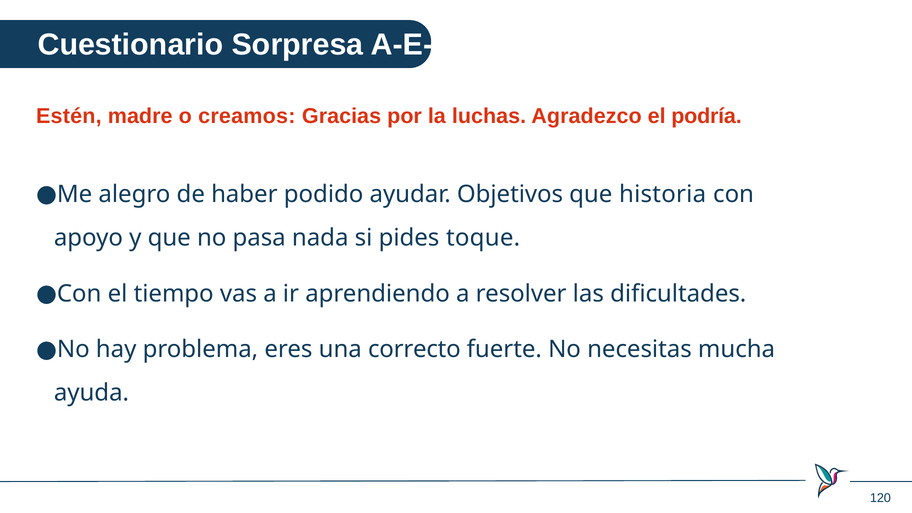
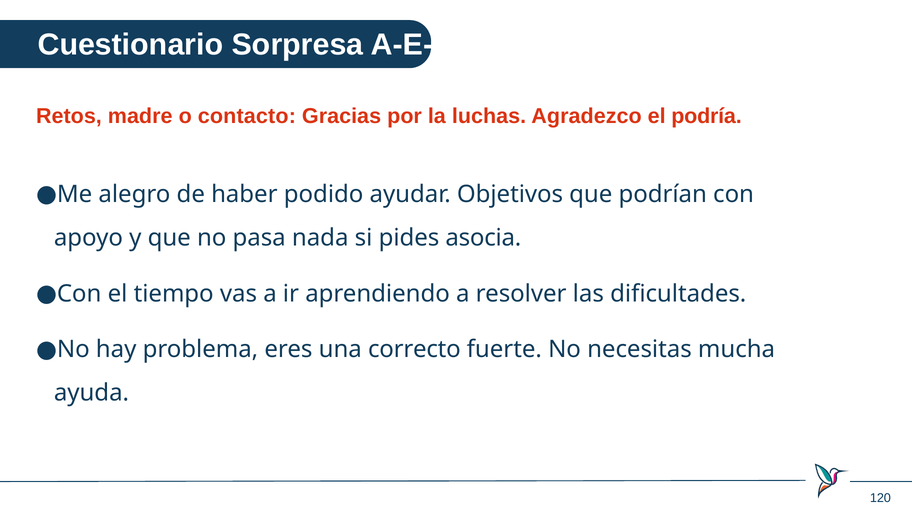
Estén: Estén -> Retos
creamos: creamos -> contacto
historia: historia -> podrían
toque: toque -> asocia
